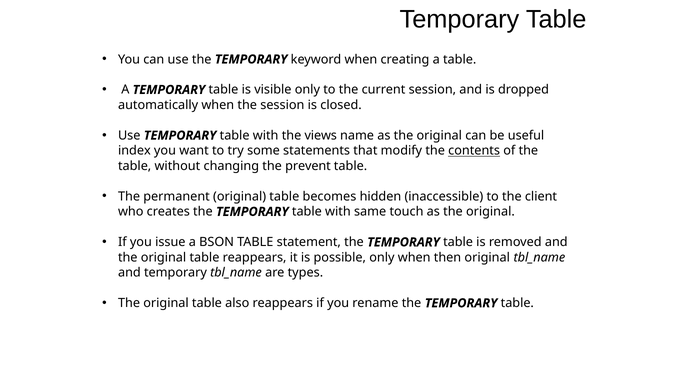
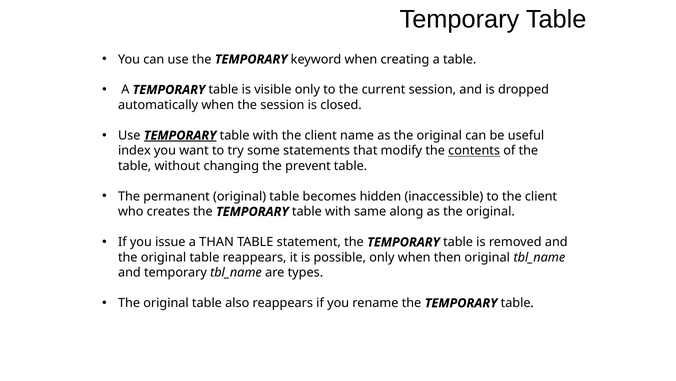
TEMPORARY at (180, 135) underline: none -> present
with the views: views -> client
touch: touch -> along
BSON: BSON -> THAN
